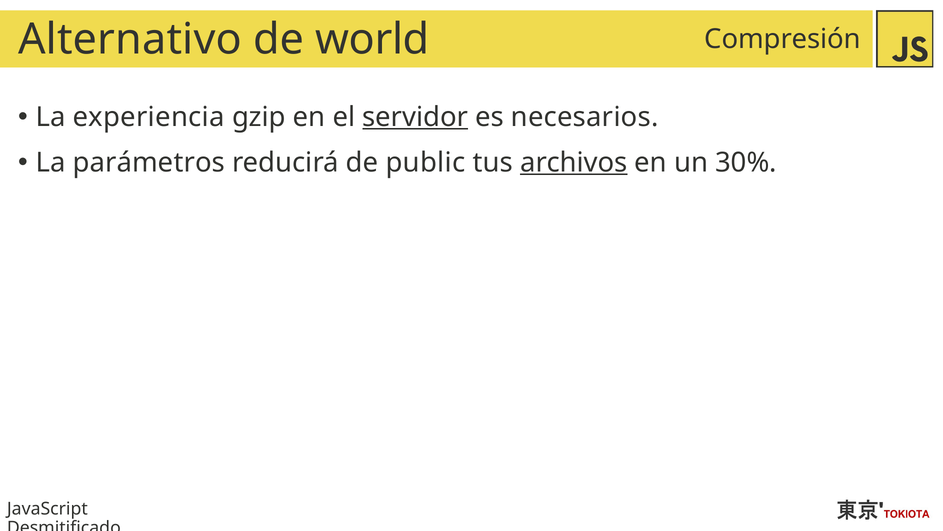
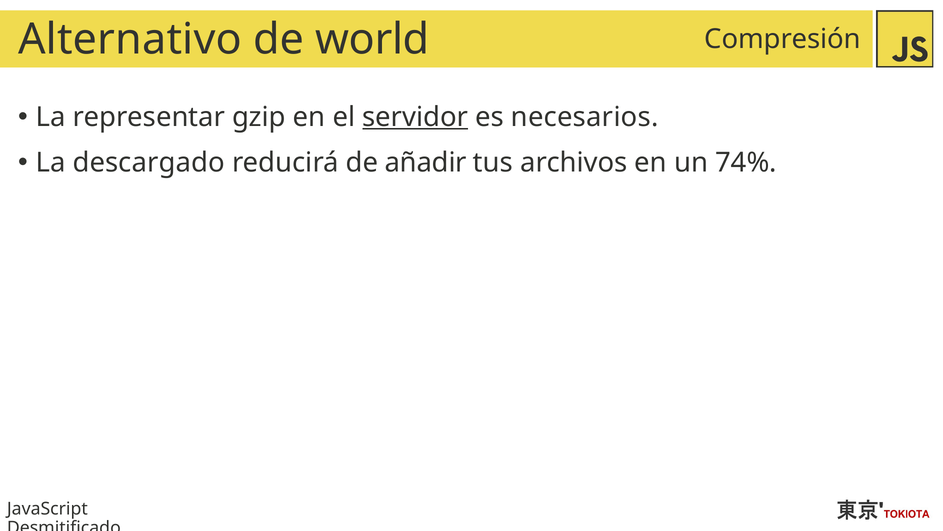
experiencia: experiencia -> representar
parámetros: parámetros -> descargado
public: public -> añadir
archivos underline: present -> none
30%: 30% -> 74%
